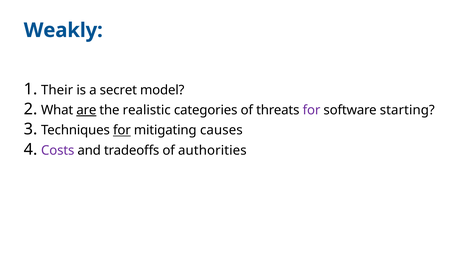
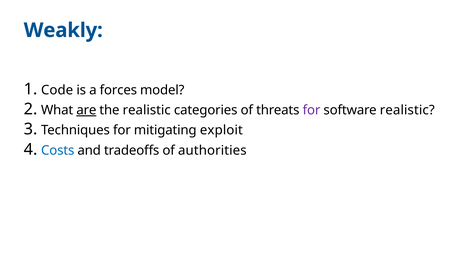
Their: Their -> Code
secret: secret -> forces
software starting: starting -> realistic
for at (122, 130) underline: present -> none
causes: causes -> exploit
Costs colour: purple -> blue
